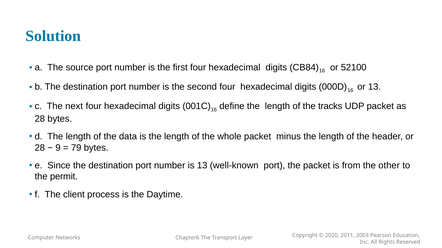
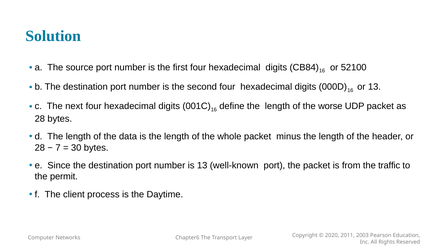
tracks: tracks -> worse
9: 9 -> 7
79: 79 -> 30
other: other -> traffic
